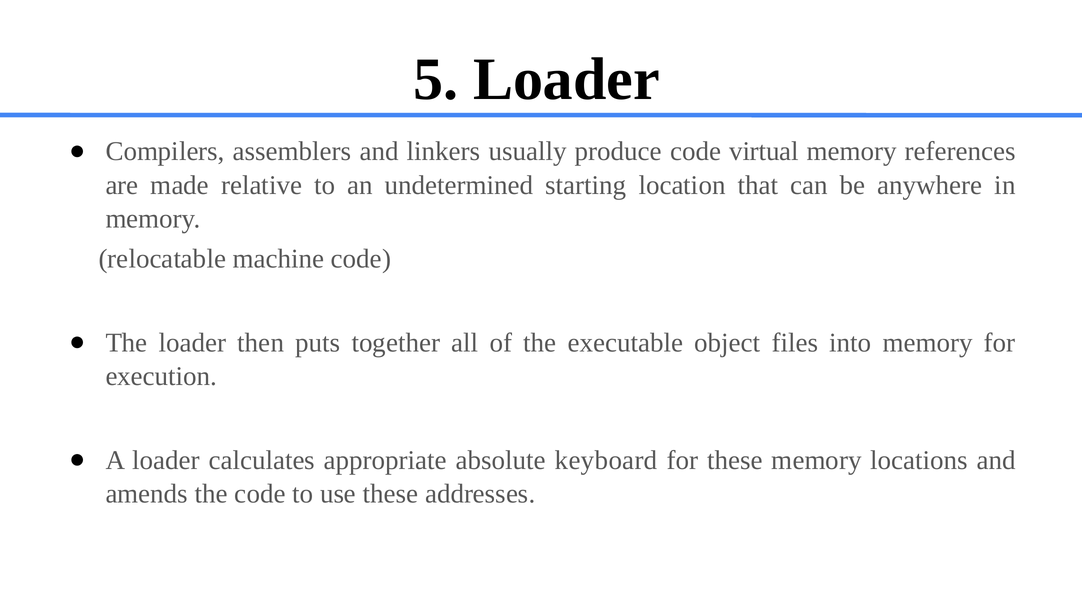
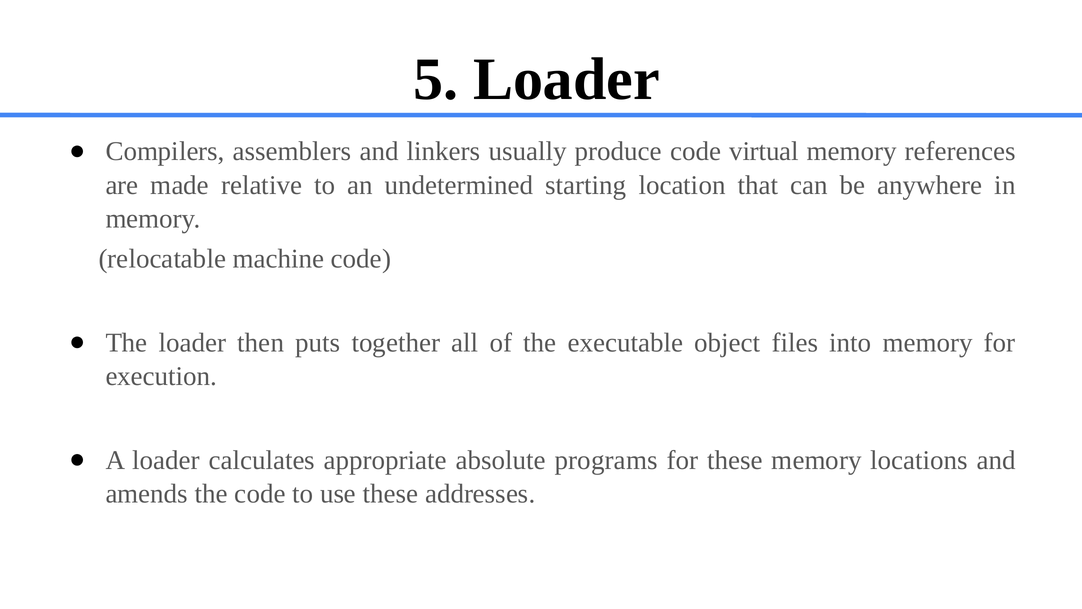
keyboard: keyboard -> programs
